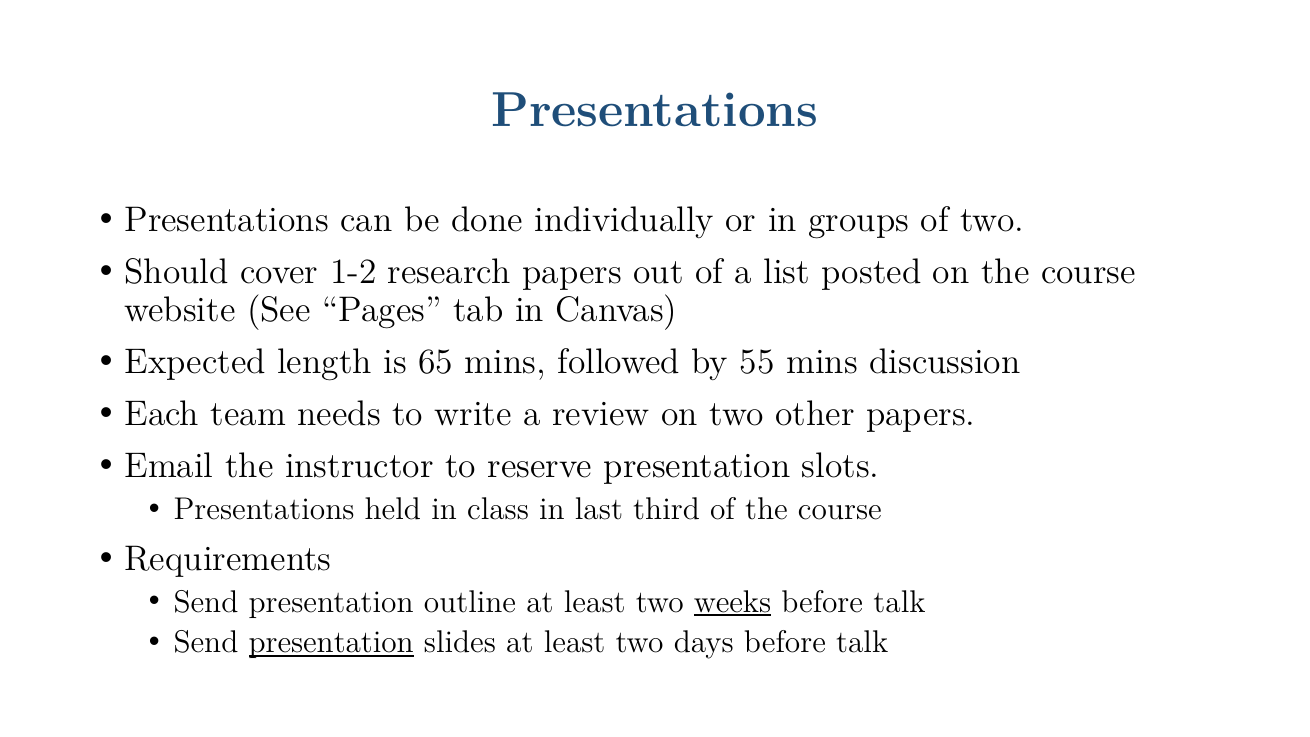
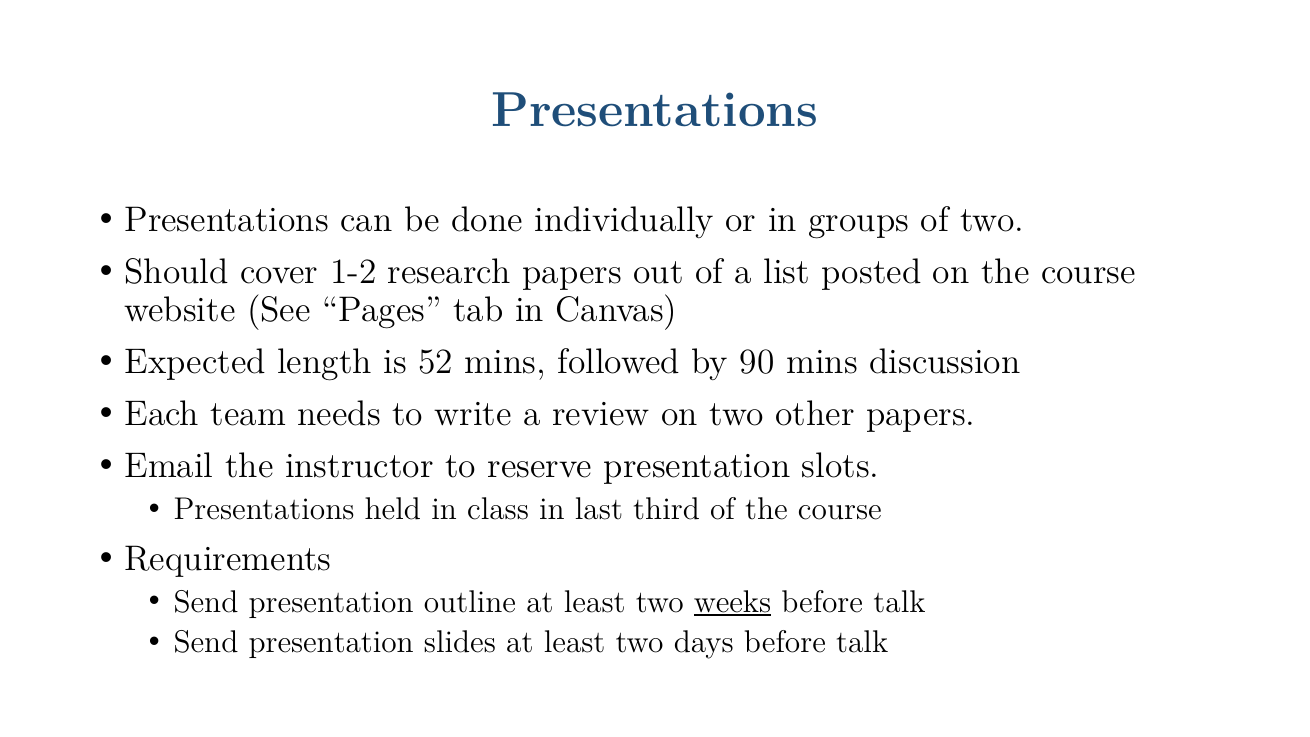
65: 65 -> 52
55: 55 -> 90
presentation at (331, 642) underline: present -> none
